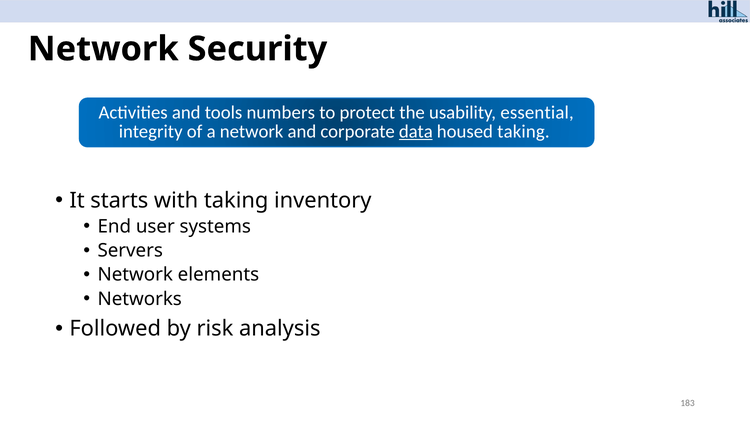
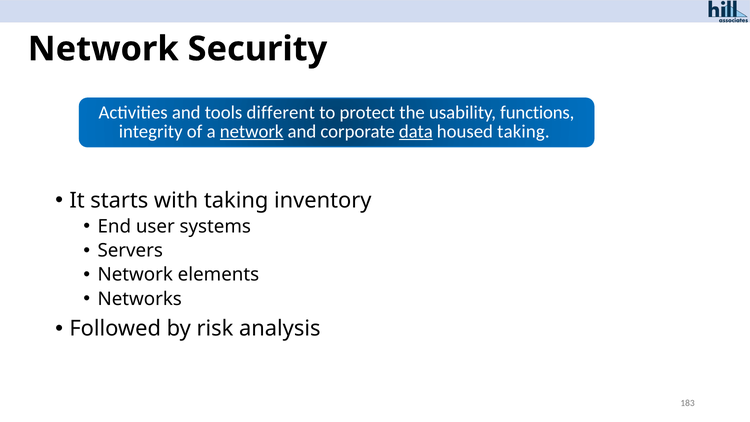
numbers: numbers -> different
essential: essential -> functions
network at (252, 132) underline: none -> present
